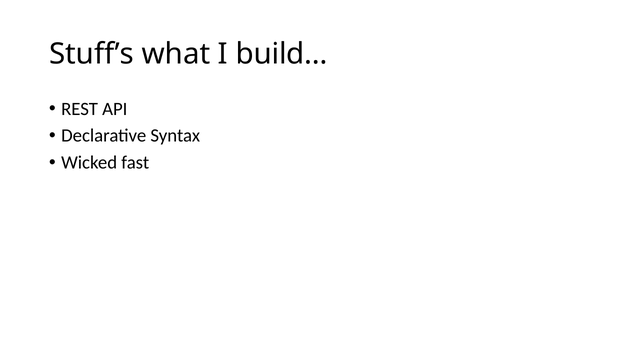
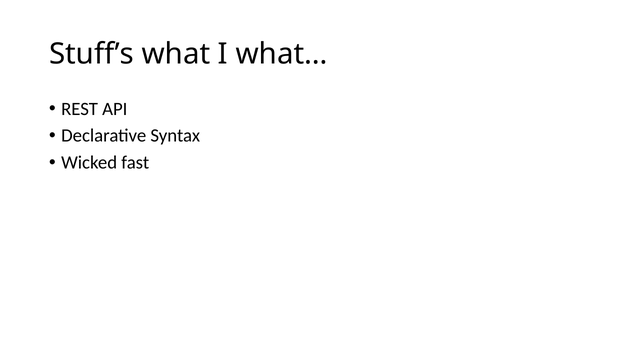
build…: build… -> what…
